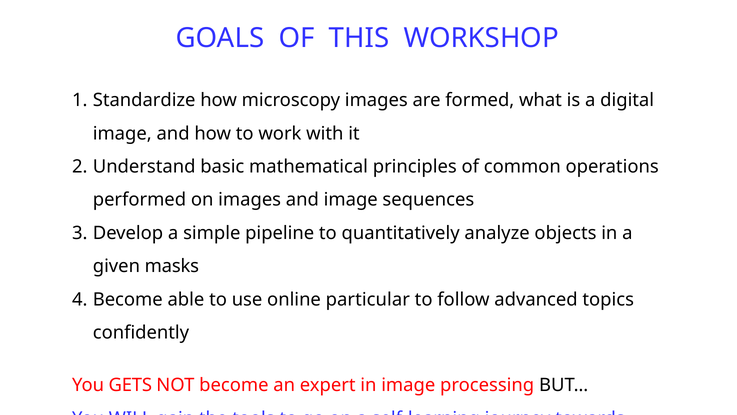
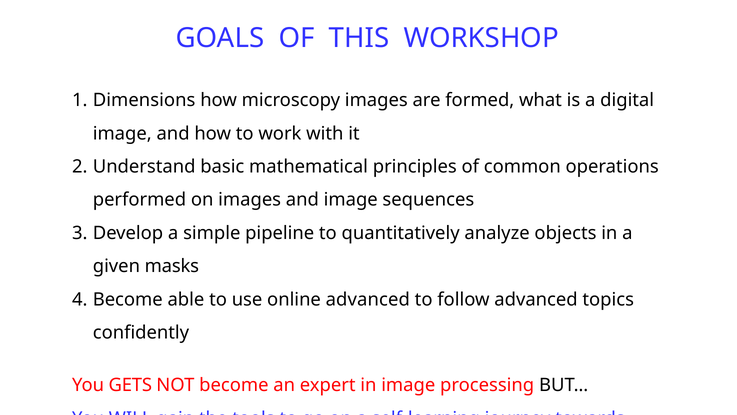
Standardize: Standardize -> Dimensions
online particular: particular -> advanced
